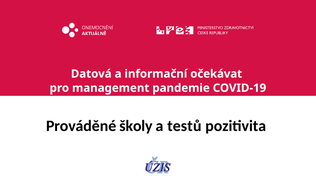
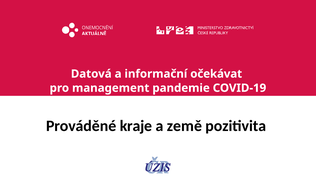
školy: školy -> kraje
testů: testů -> země
